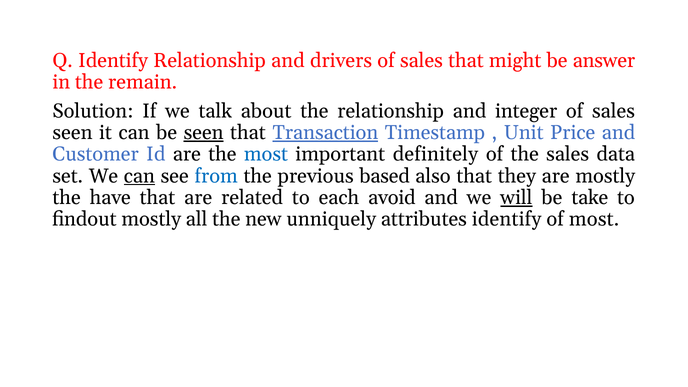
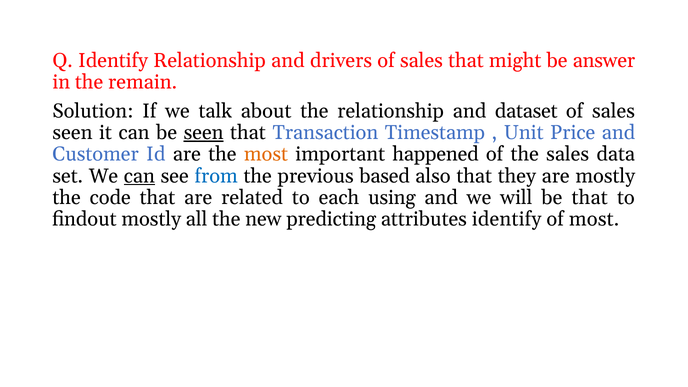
integer: integer -> dataset
Transaction underline: present -> none
most at (266, 154) colour: blue -> orange
definitely: definitely -> happened
have: have -> code
avoid: avoid -> using
will underline: present -> none
be take: take -> that
unniquely: unniquely -> predicting
